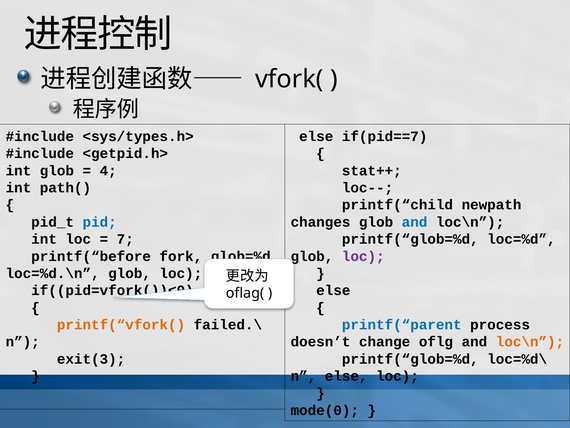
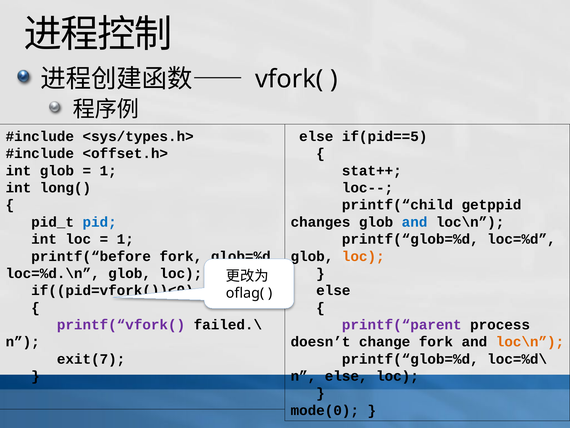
if(pid==7: if(pid==7 -> if(pid==5
<getpid.h>: <getpid.h> -> <offset.h>
4 at (108, 171): 4 -> 1
path(: path( -> long(
newpath: newpath -> getppid
7 at (125, 239): 7 -> 1
loc at (363, 256) colour: purple -> orange
printf(“vfork( colour: orange -> purple
printf(“parent colour: blue -> purple
change oflg: oflg -> fork
exit(3: exit(3 -> exit(7
